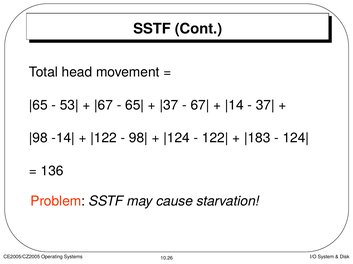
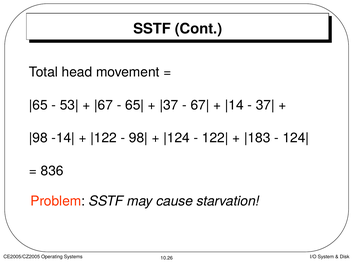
136: 136 -> 836
